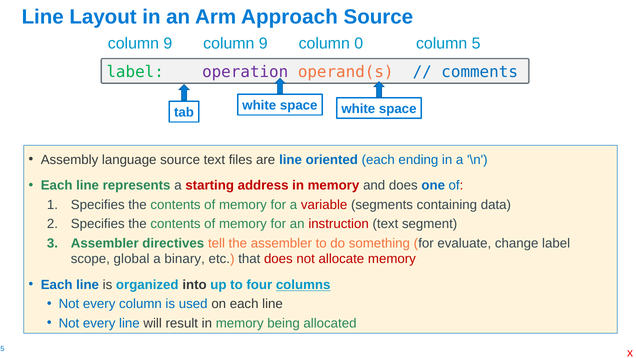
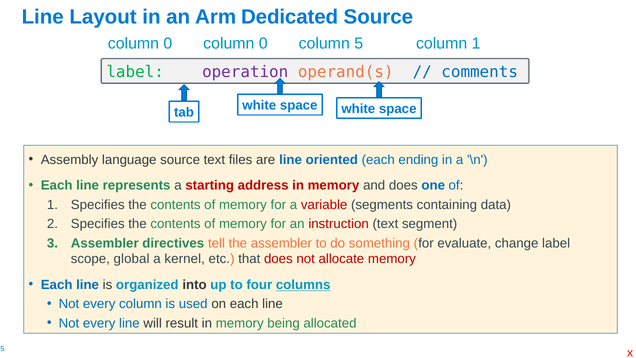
Approach: Approach -> Dedicated
9 at (168, 44): 9 -> 0
9 at (263, 44): 9 -> 0
0: 0 -> 5
column 5: 5 -> 1
binary: binary -> kernel
